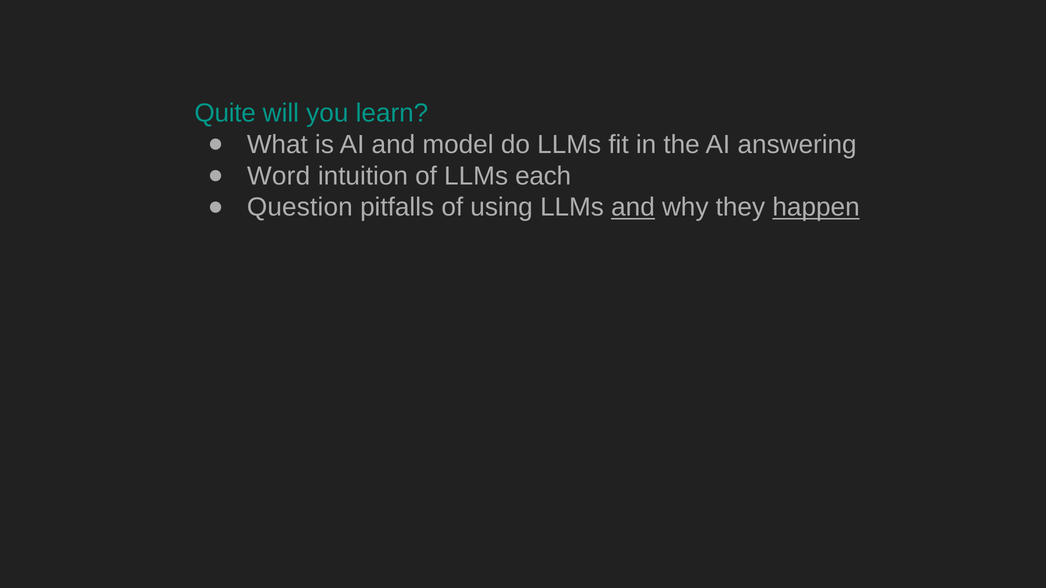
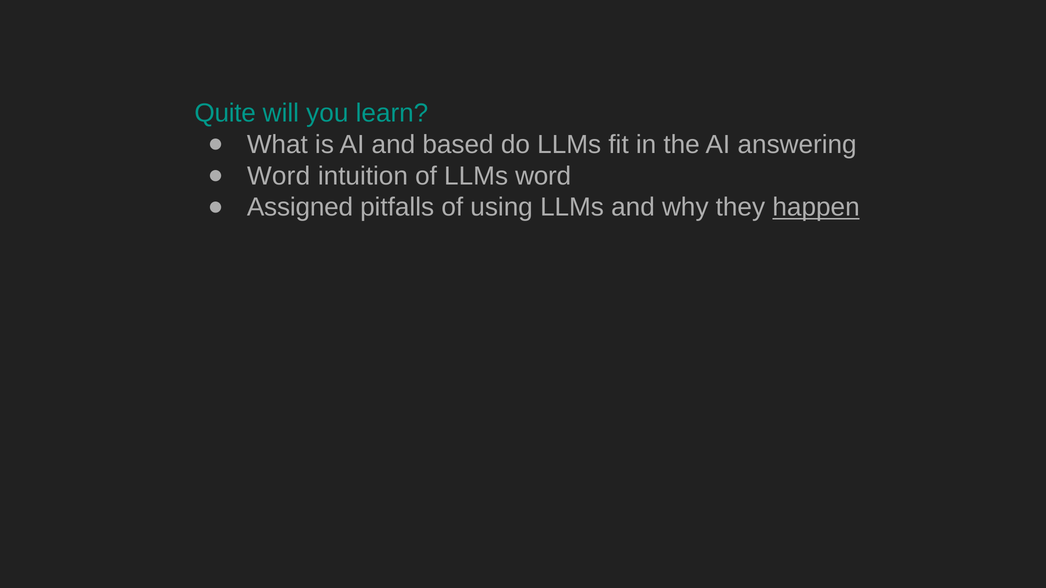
model: model -> based
LLMs each: each -> word
Question: Question -> Assigned
and at (633, 207) underline: present -> none
